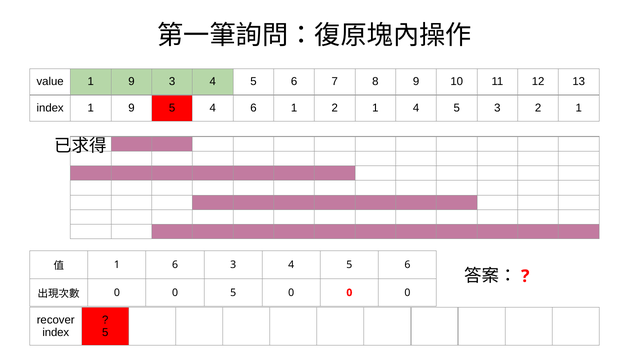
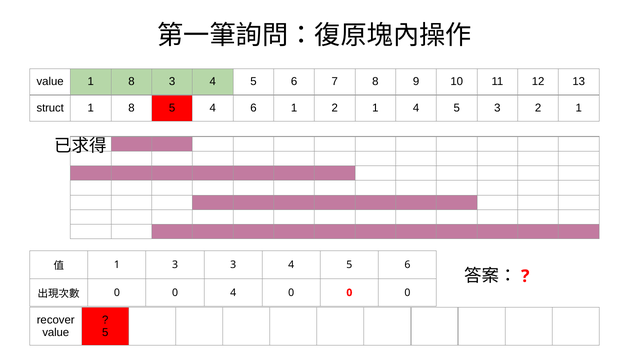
9 at (131, 82): 9 -> 8
index at (50, 108): index -> struct
9 at (131, 108): 9 -> 8
1 6: 6 -> 3
0 5: 5 -> 4
index at (56, 333): index -> value
